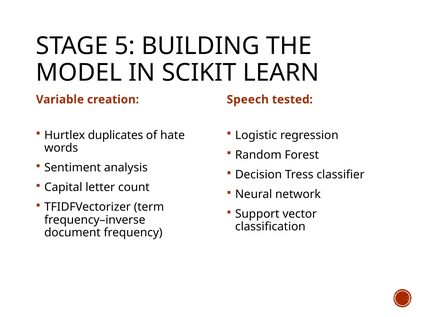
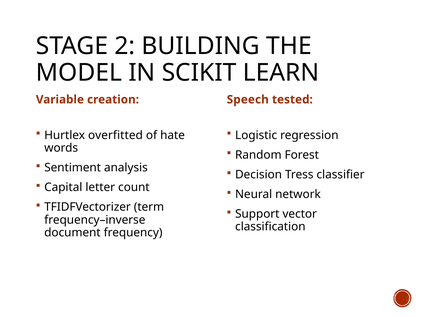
5: 5 -> 2
duplicates: duplicates -> overfitted
